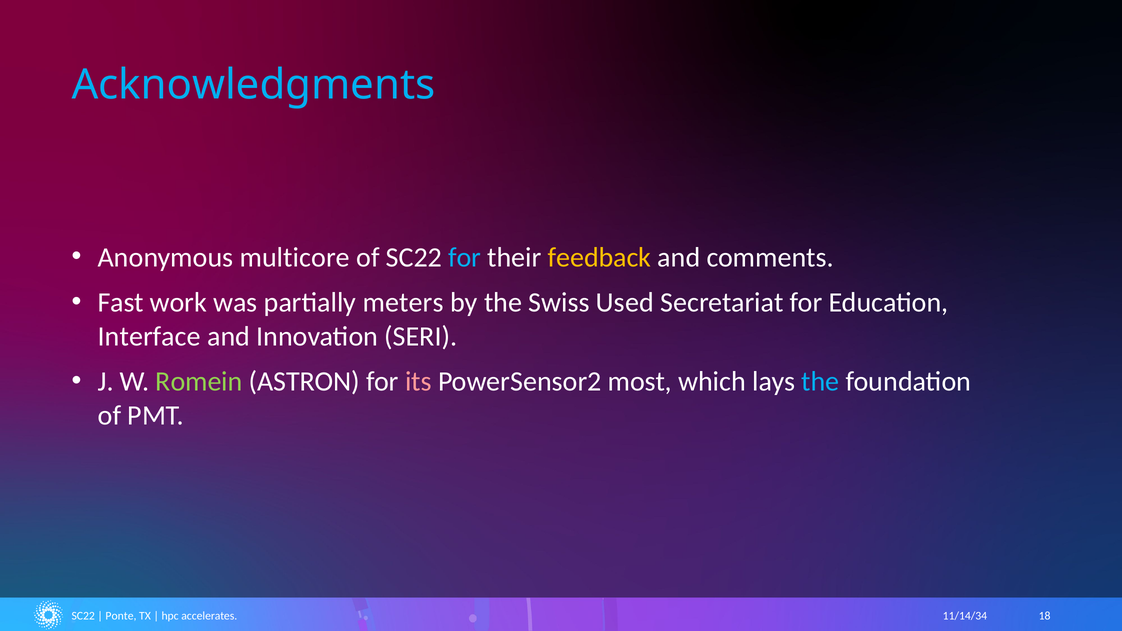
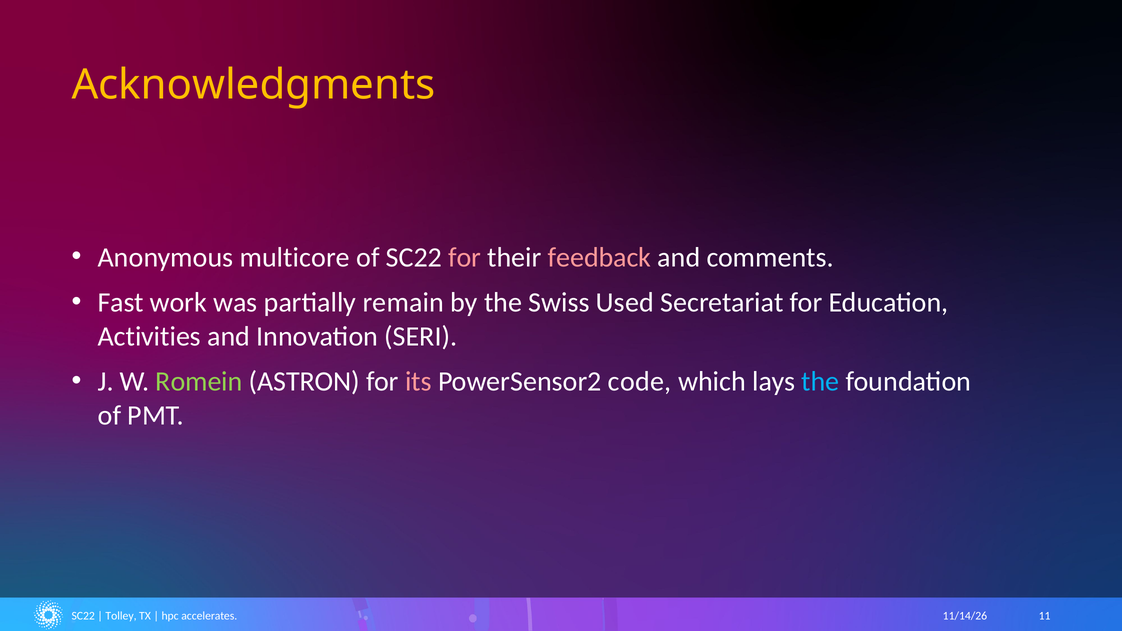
Acknowledgments colour: light blue -> yellow
for at (465, 257) colour: light blue -> pink
feedback colour: yellow -> pink
meters: meters -> remain
Interface: Interface -> Activities
most: most -> code
Ponte: Ponte -> Tolley
11/14/34: 11/14/34 -> 11/14/26
18: 18 -> 11
